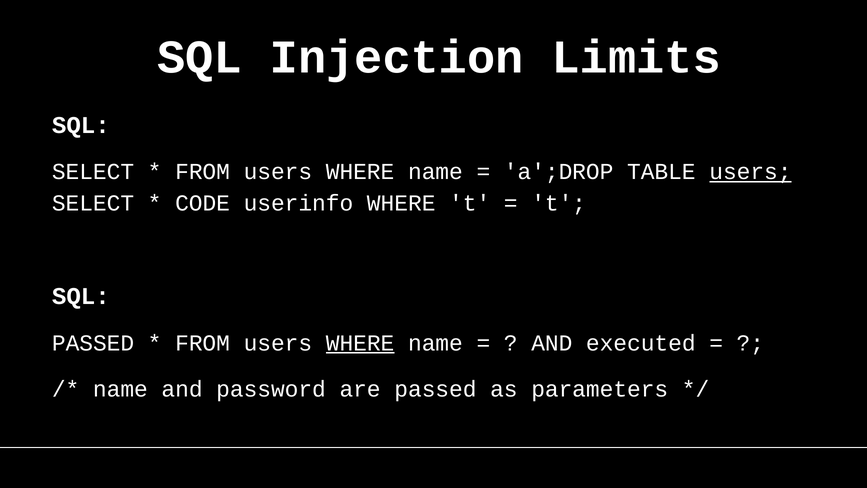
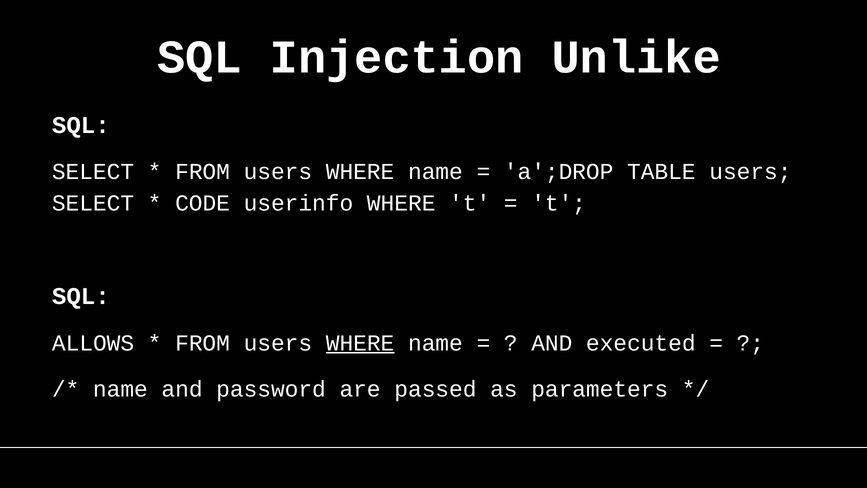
Limits: Limits -> Unlike
users at (750, 172) underline: present -> none
PASSED at (93, 343): PASSED -> ALLOWS
